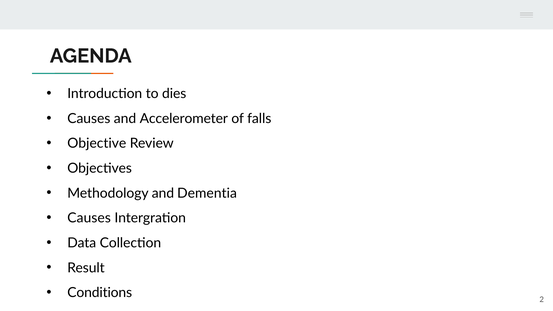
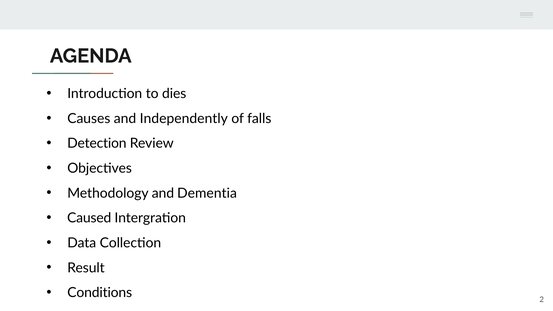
Accelerometer: Accelerometer -> Independently
Objective: Objective -> Detection
Causes at (89, 218): Causes -> Caused
